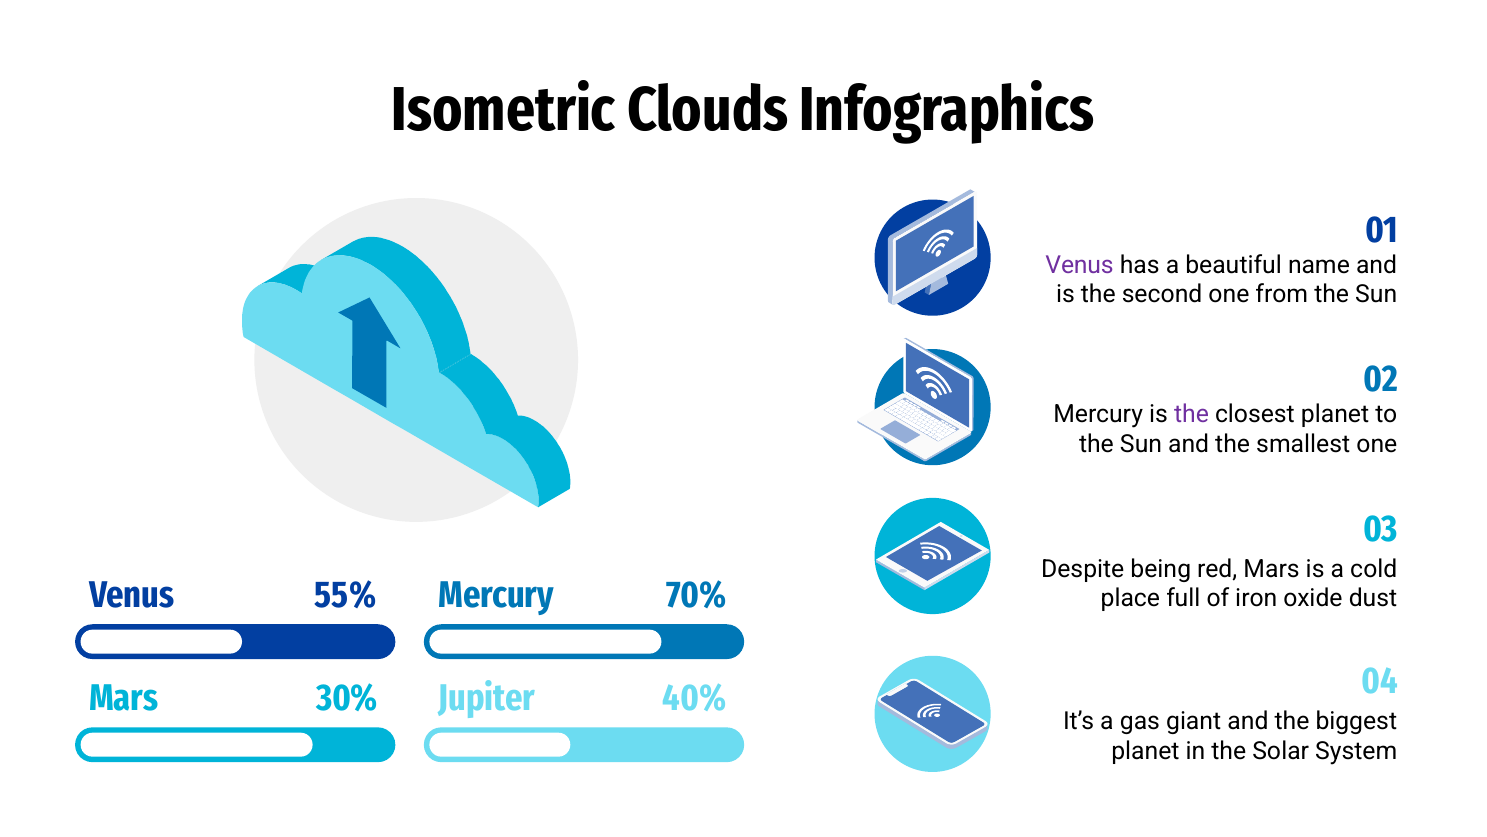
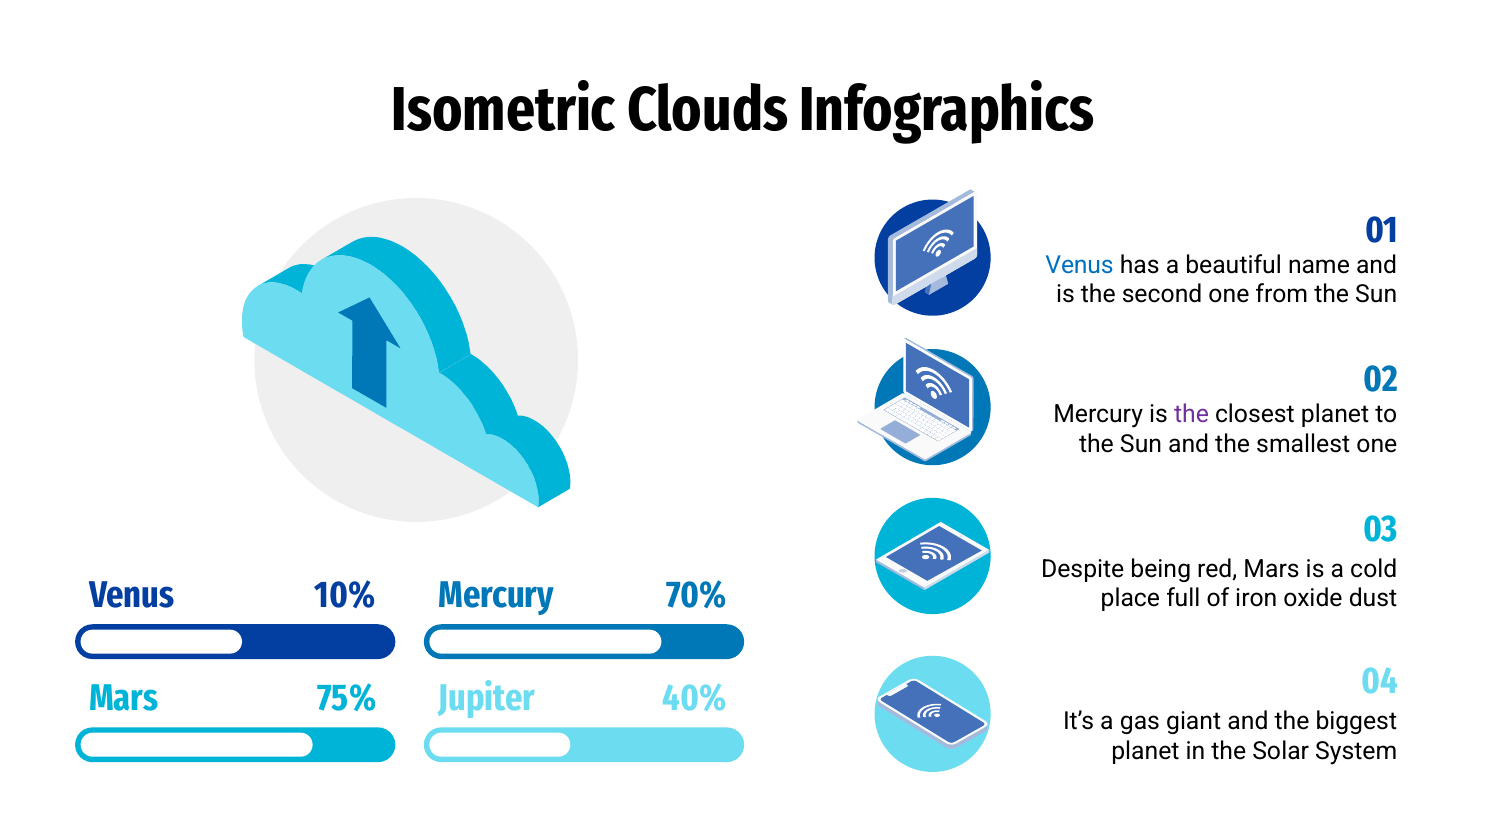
Venus at (1080, 265) colour: purple -> blue
55%: 55% -> 10%
30%: 30% -> 75%
